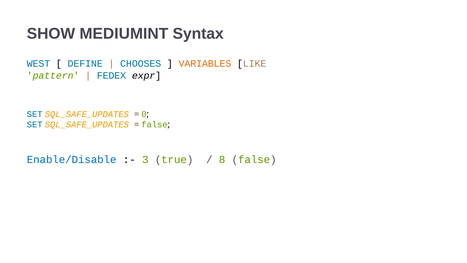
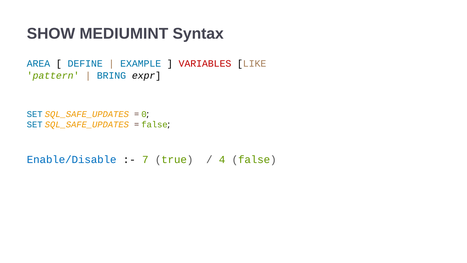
WEST: WEST -> AREA
CHOOSES: CHOOSES -> EXAMPLE
VARIABLES colour: orange -> red
FEDEX: FEDEX -> BRING
3: 3 -> 7
8: 8 -> 4
